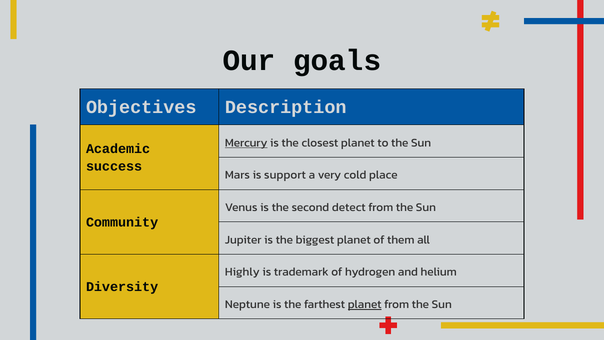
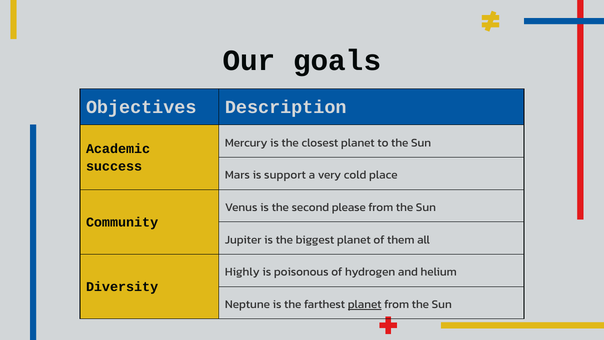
Mercury underline: present -> none
detect: detect -> please
trademark: trademark -> poisonous
